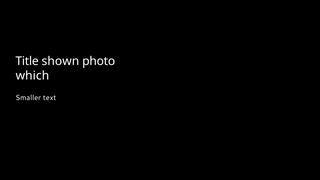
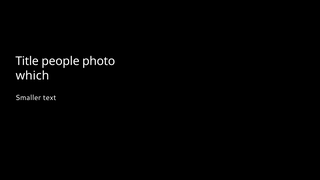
shown: shown -> people
